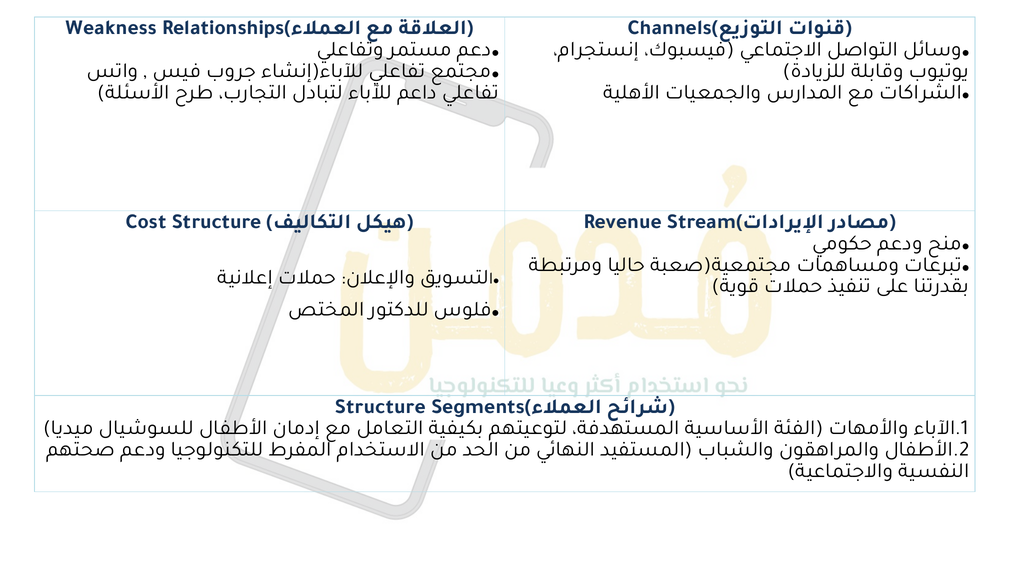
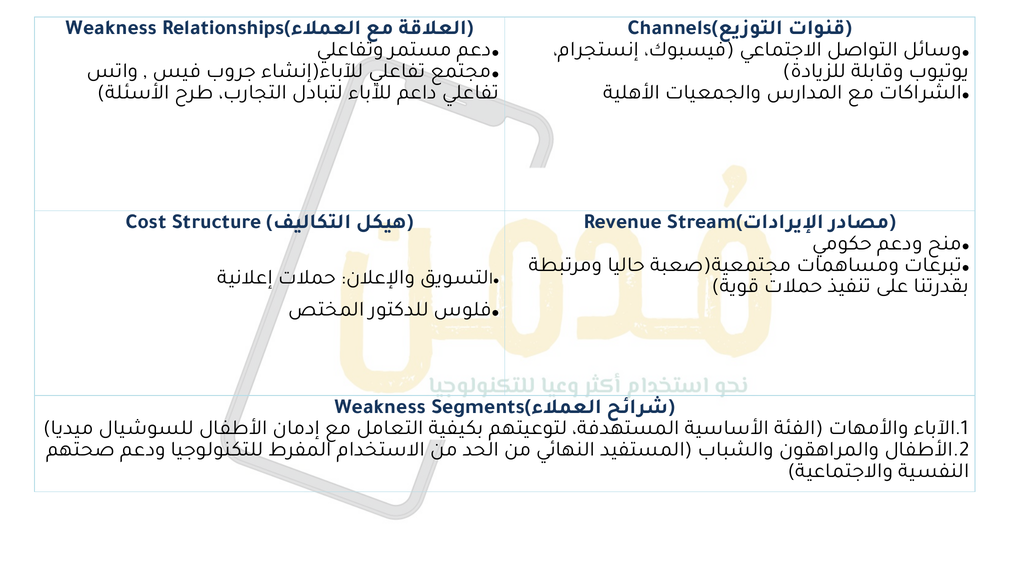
Structure at (380, 406): Structure -> Weakness
